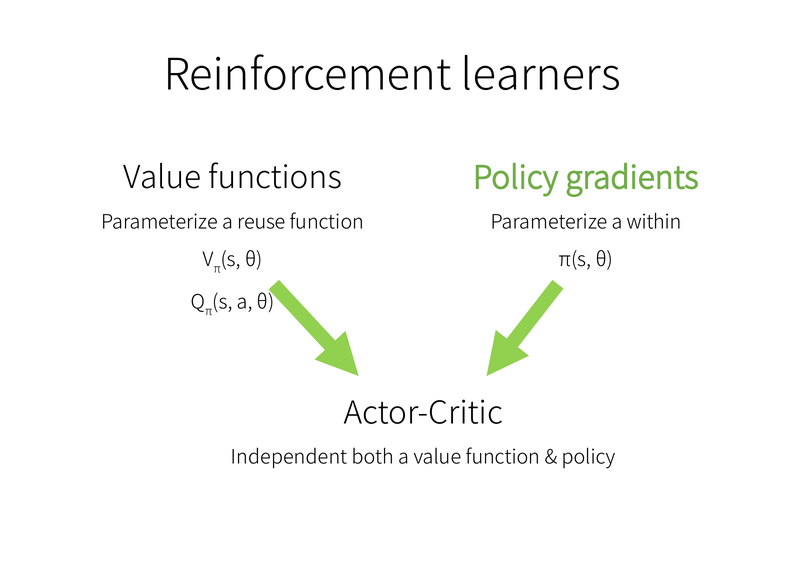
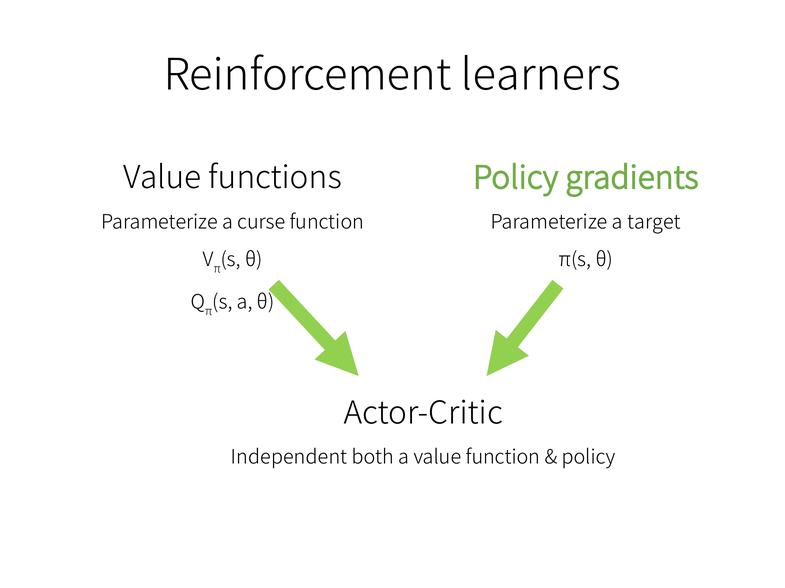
reuse: reuse -> curse
within: within -> target
